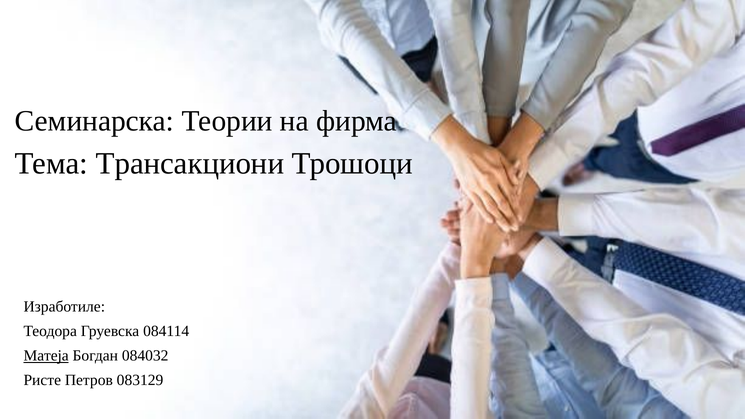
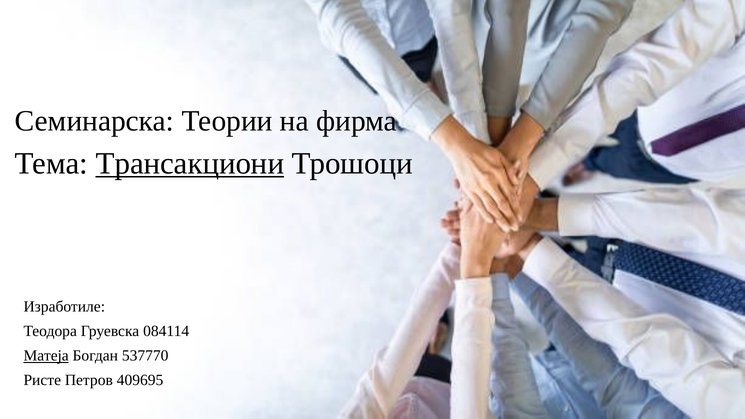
Трансакциони underline: none -> present
084032: 084032 -> 537770
083129: 083129 -> 409695
